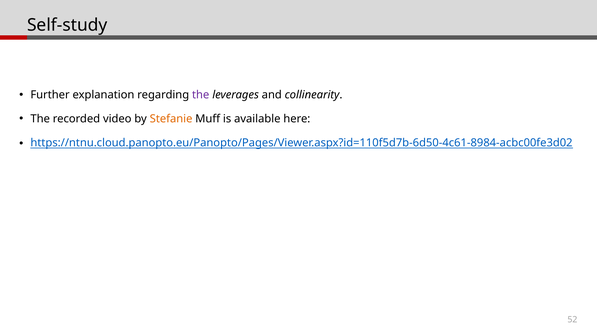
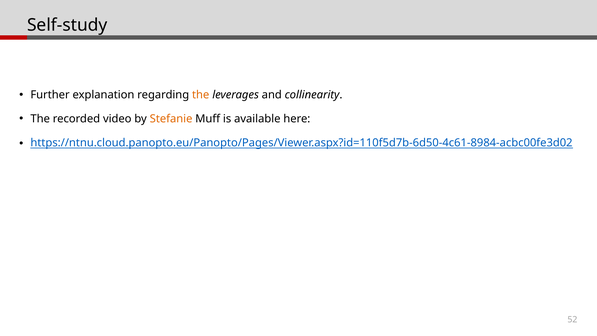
the at (201, 95) colour: purple -> orange
